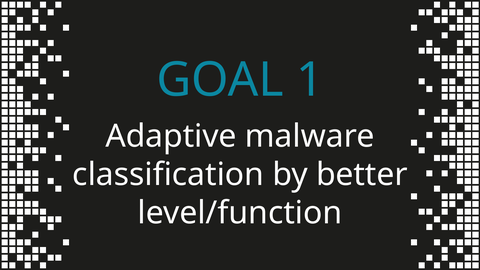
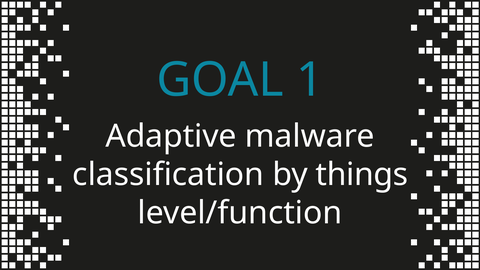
better: better -> things
